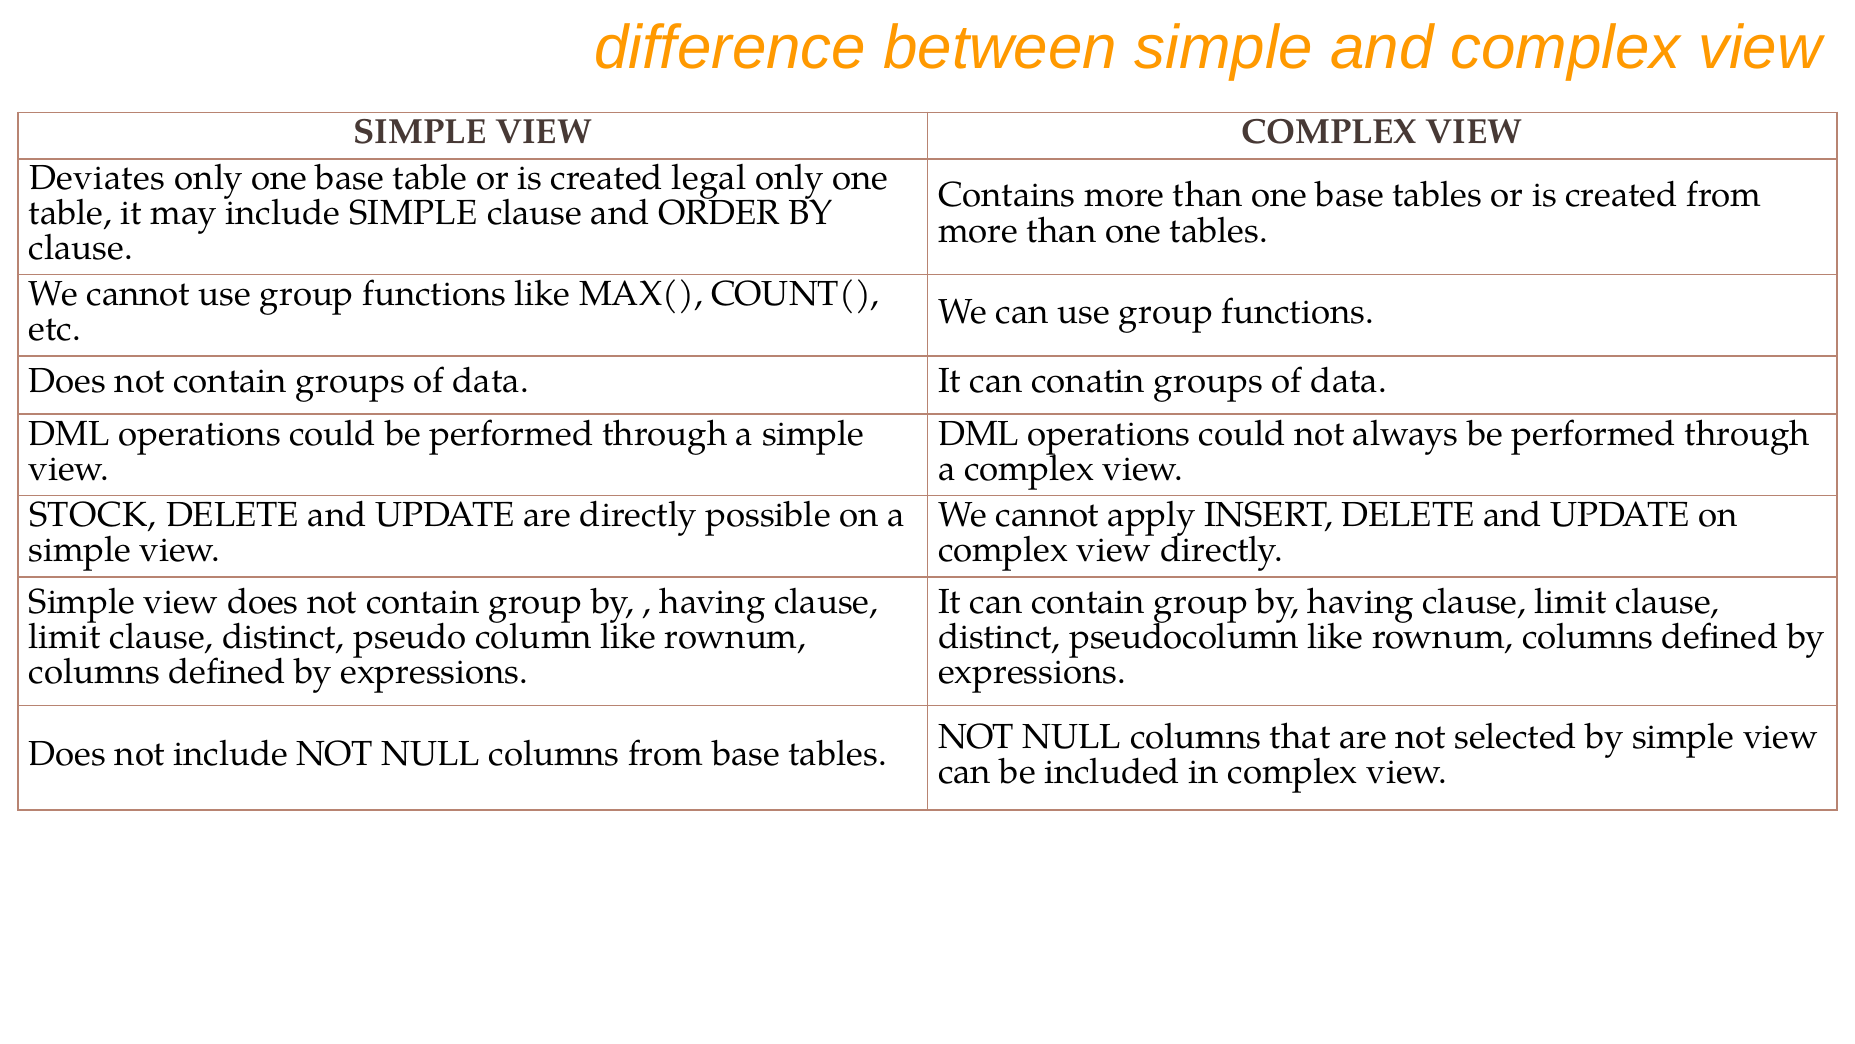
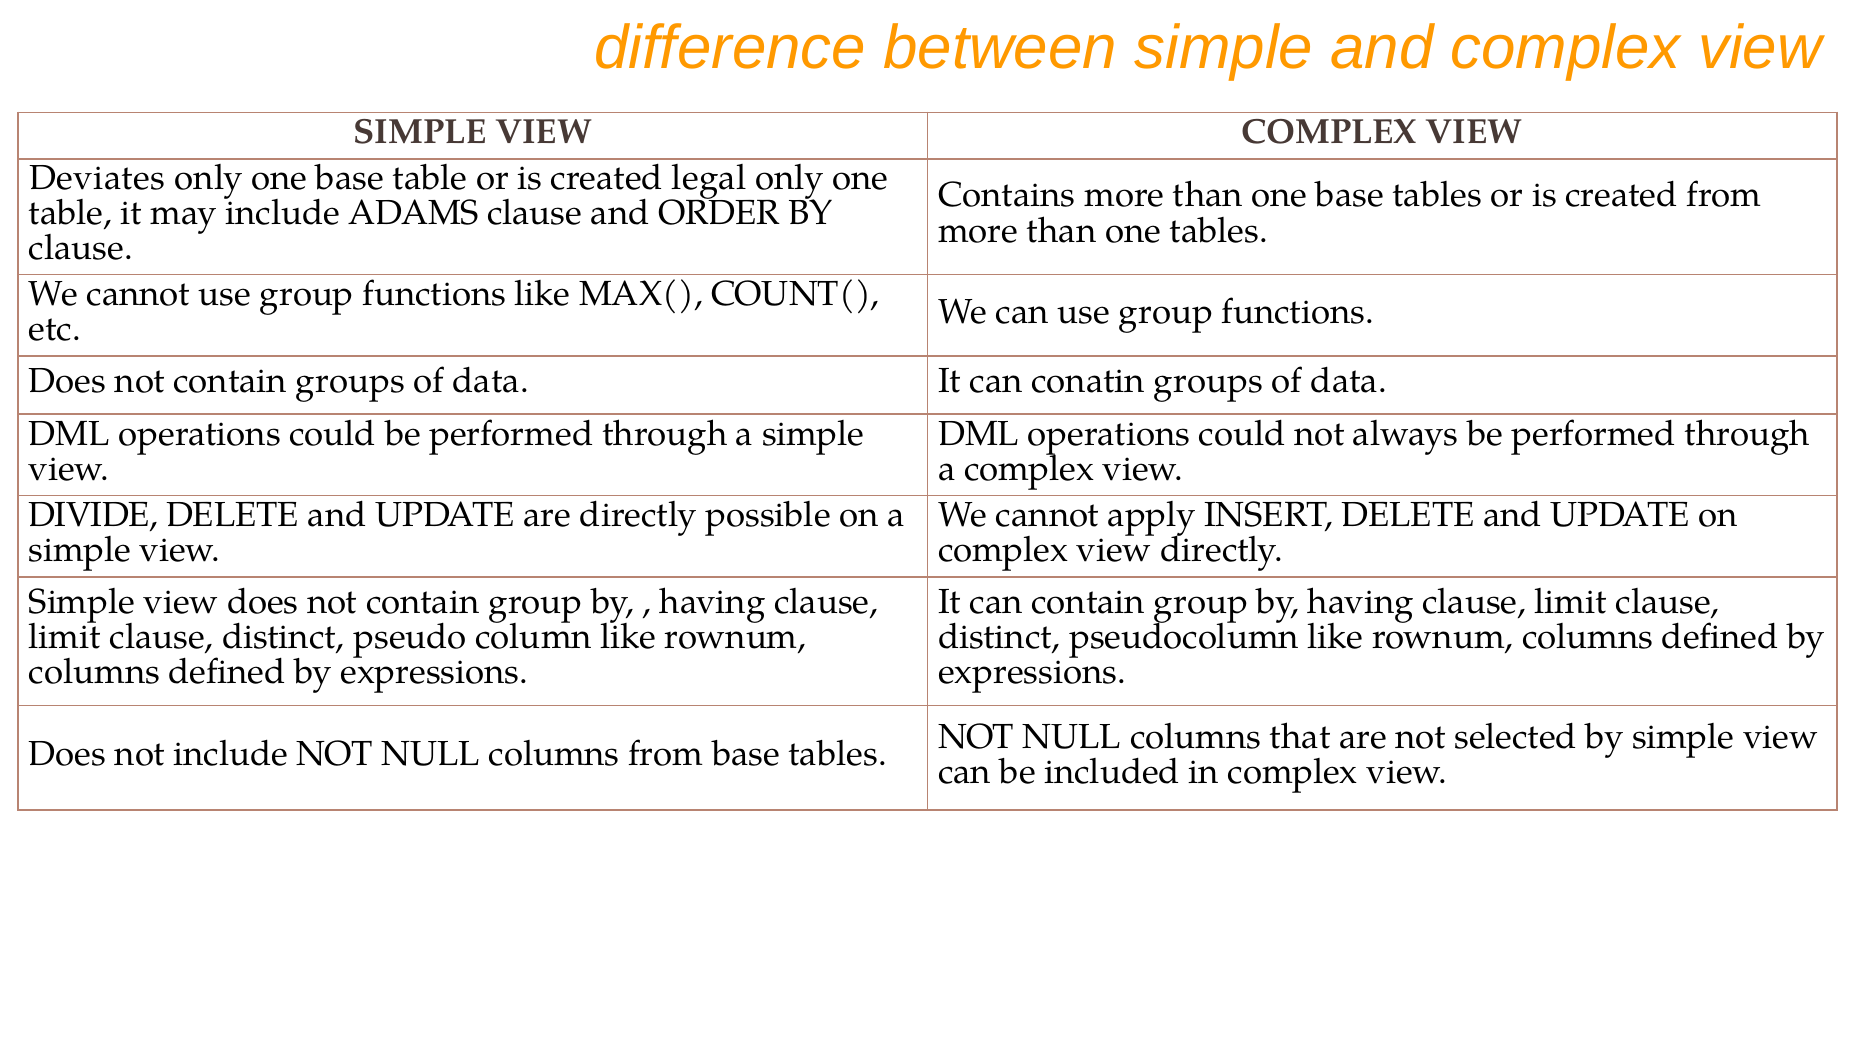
include SIMPLE: SIMPLE -> ADAMS
STOCK: STOCK -> DIVIDE
